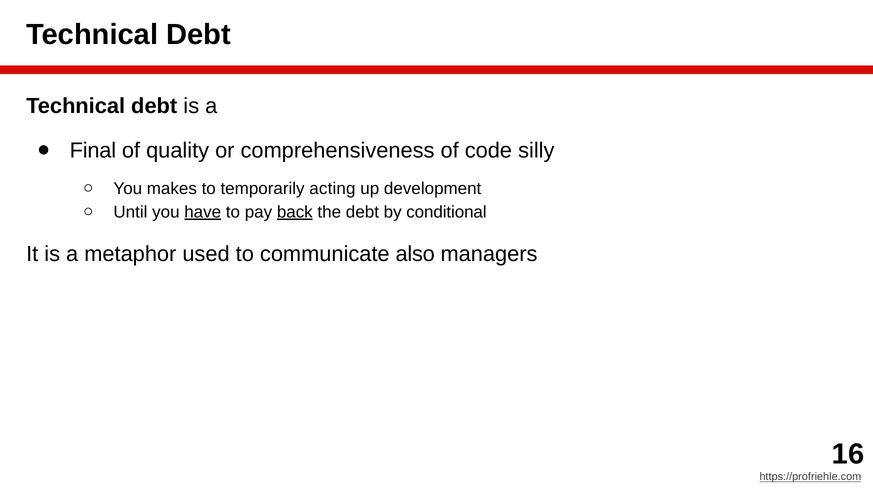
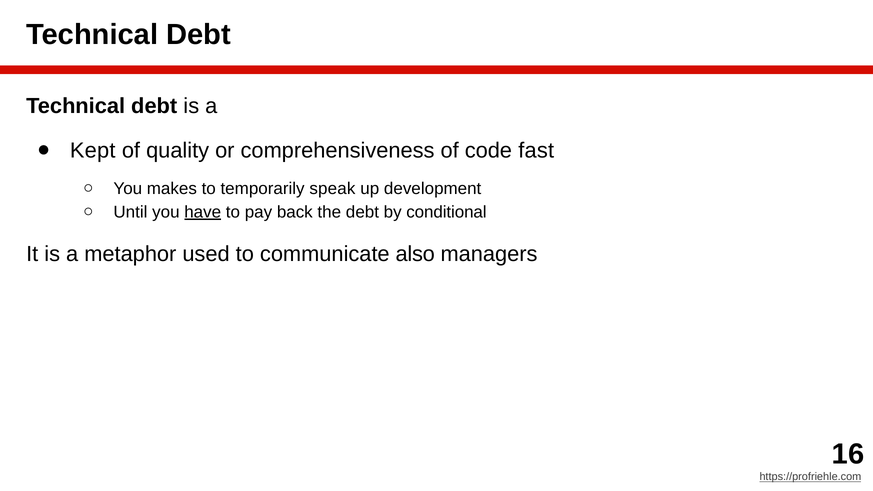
Final: Final -> Kept
silly: silly -> fast
acting: acting -> speak
back underline: present -> none
